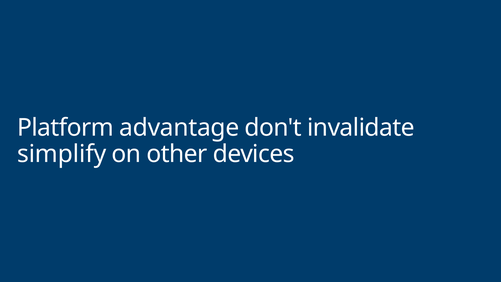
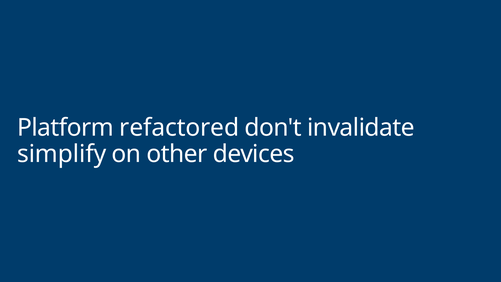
advantage: advantage -> refactored
